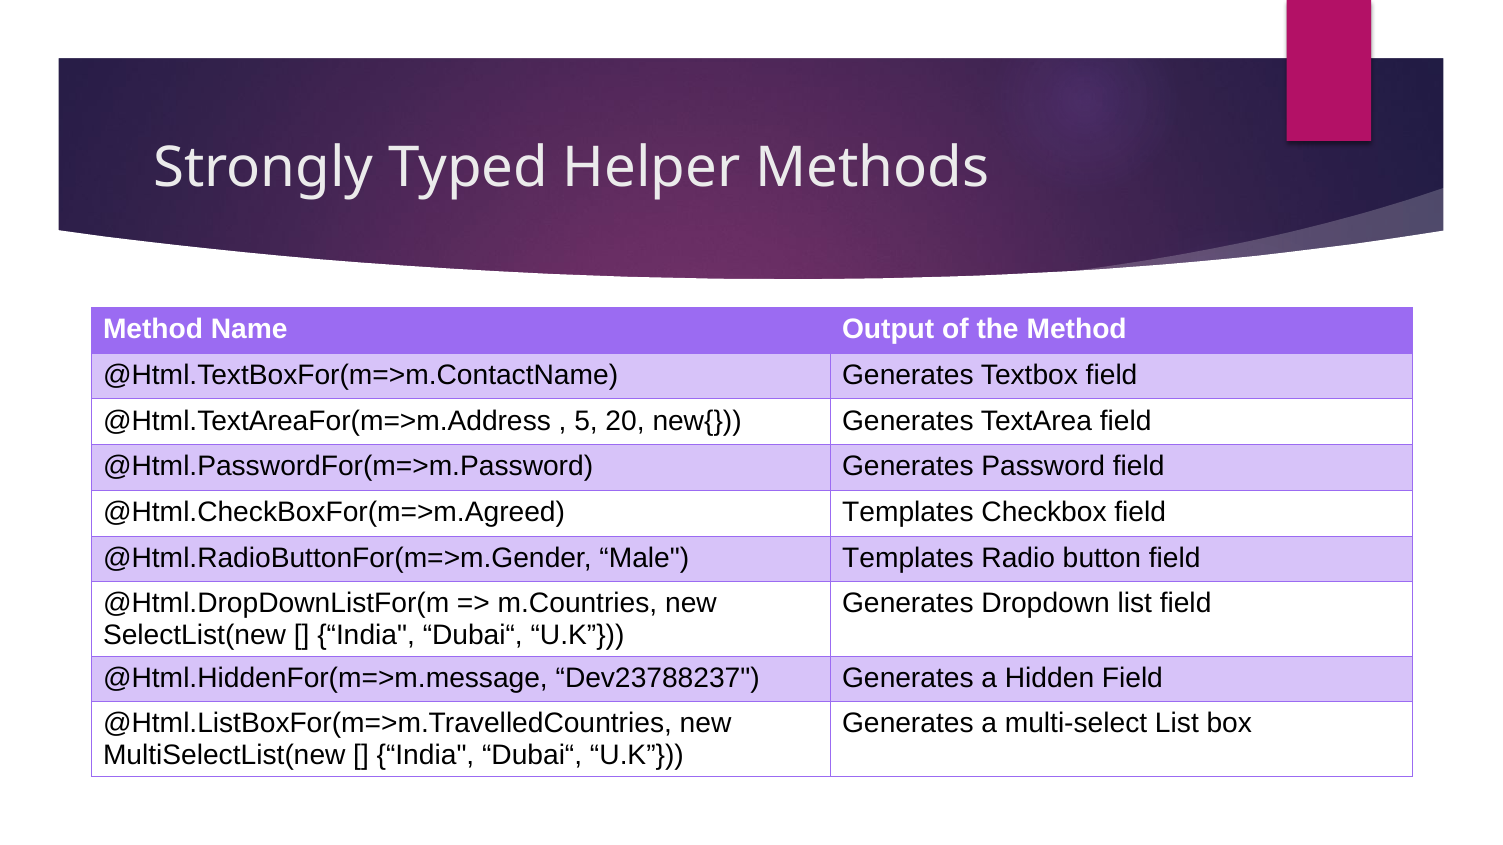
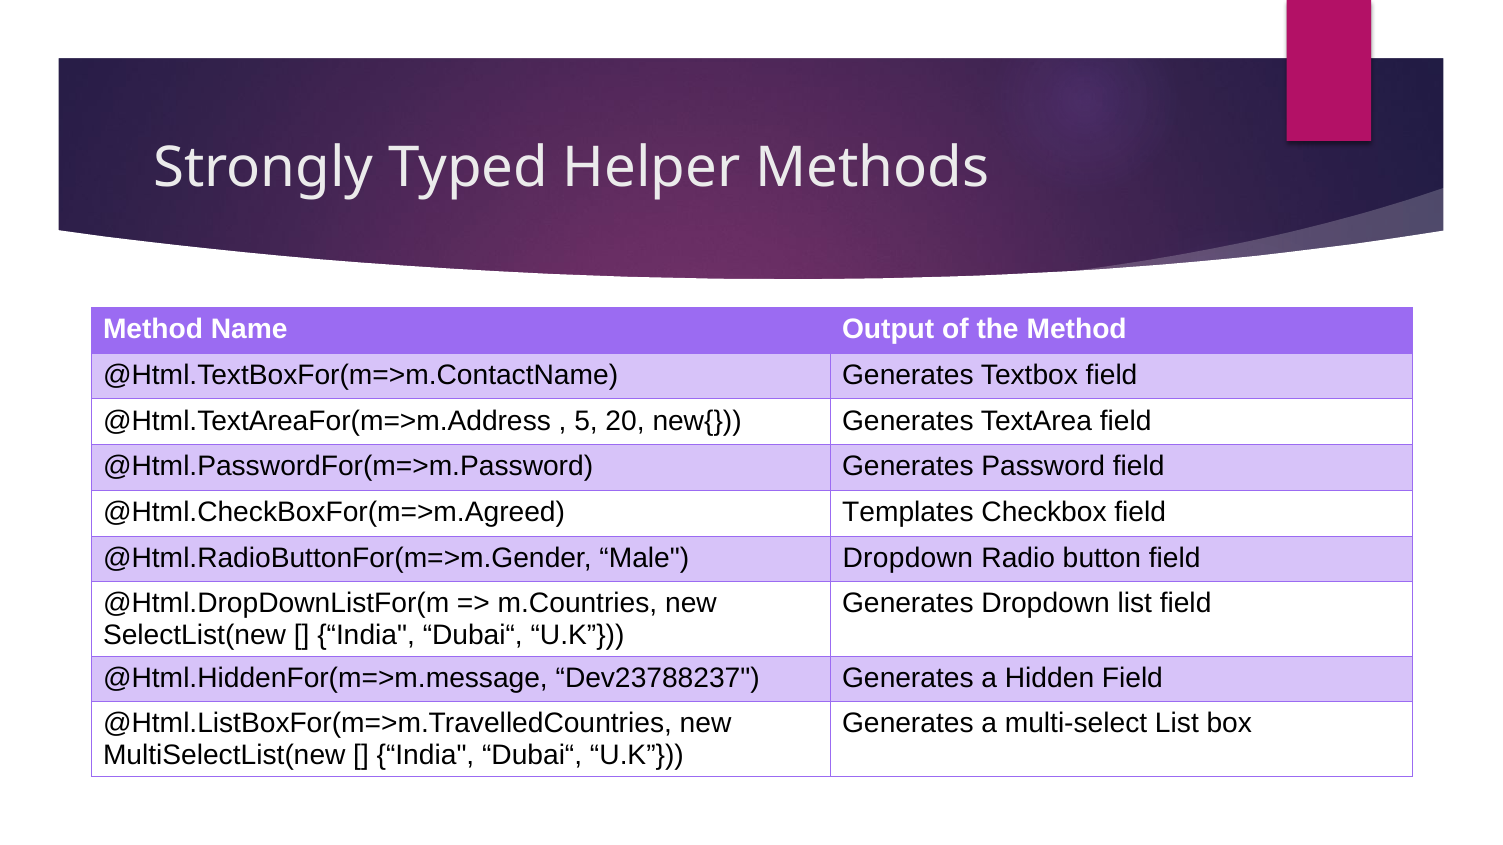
Male Templates: Templates -> Dropdown
